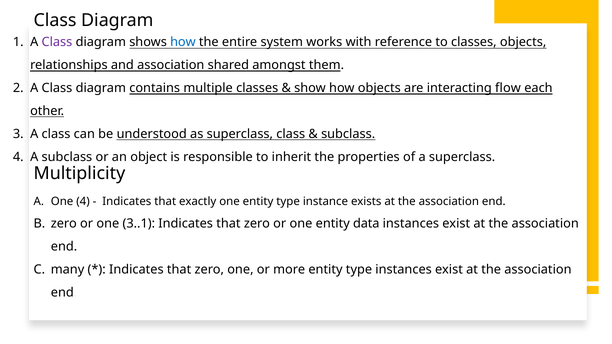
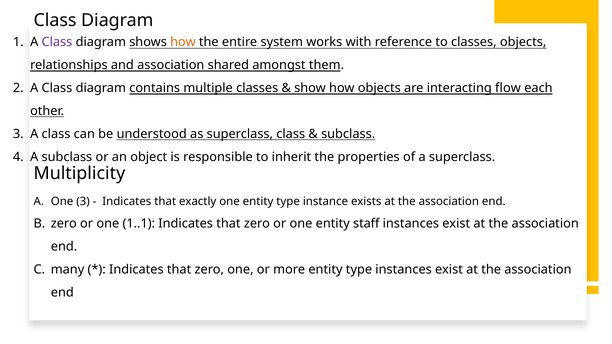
how at (183, 42) colour: blue -> orange
One 4: 4 -> 3
3..1: 3..1 -> 1..1
data: data -> staff
